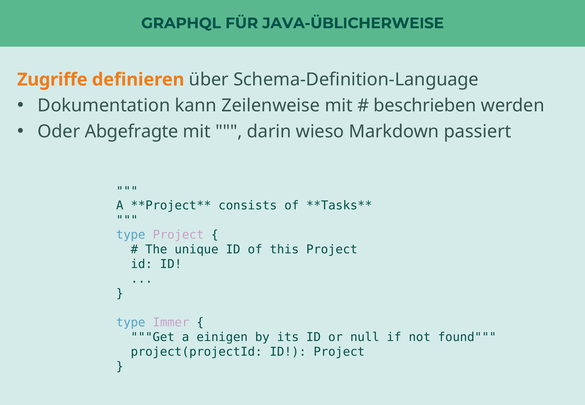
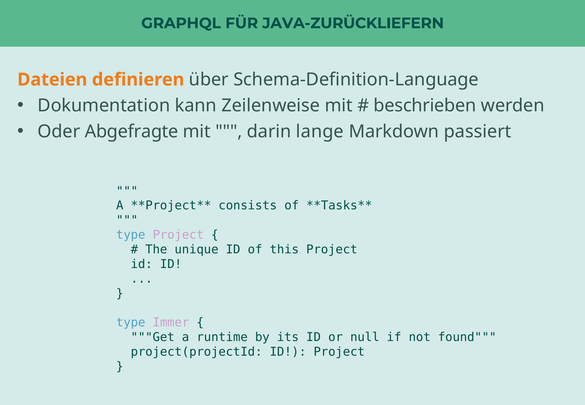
JAVA-ÜBLICHERWEISE: JAVA-ÜBLICHERWEISE -> JAVA-ZURÜCKLIEFERN
Zugriffe: Zugriffe -> Dateien
wieso: wieso -> lange
einigen: einigen -> runtime
